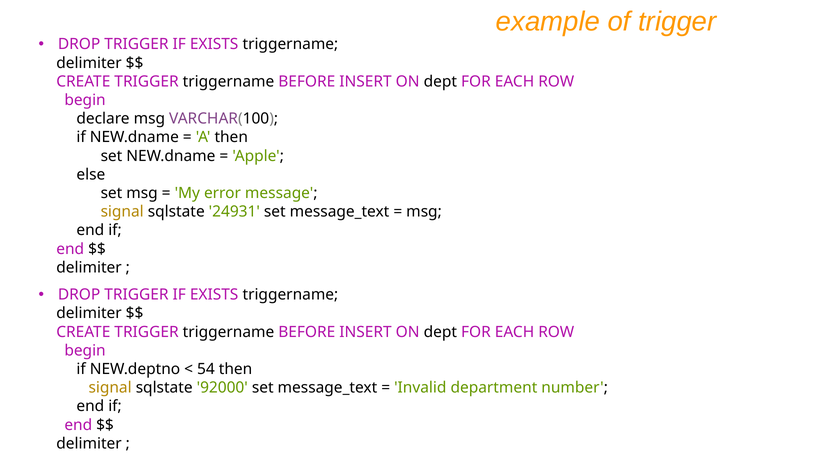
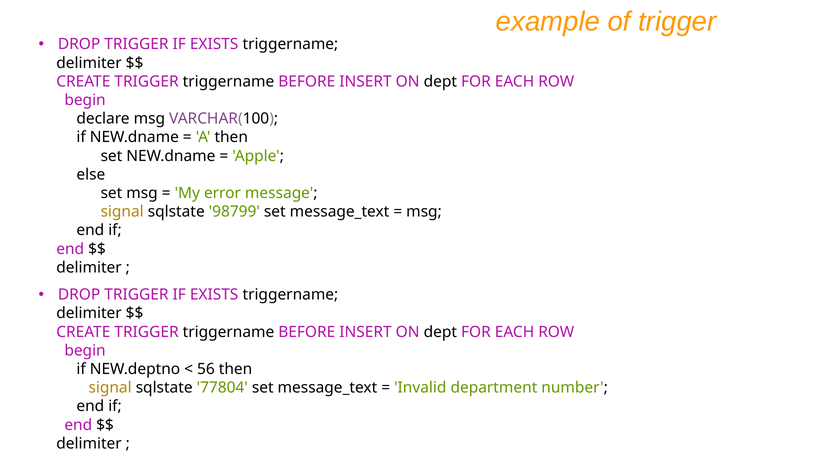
24931: 24931 -> 98799
54: 54 -> 56
92000: 92000 -> 77804
